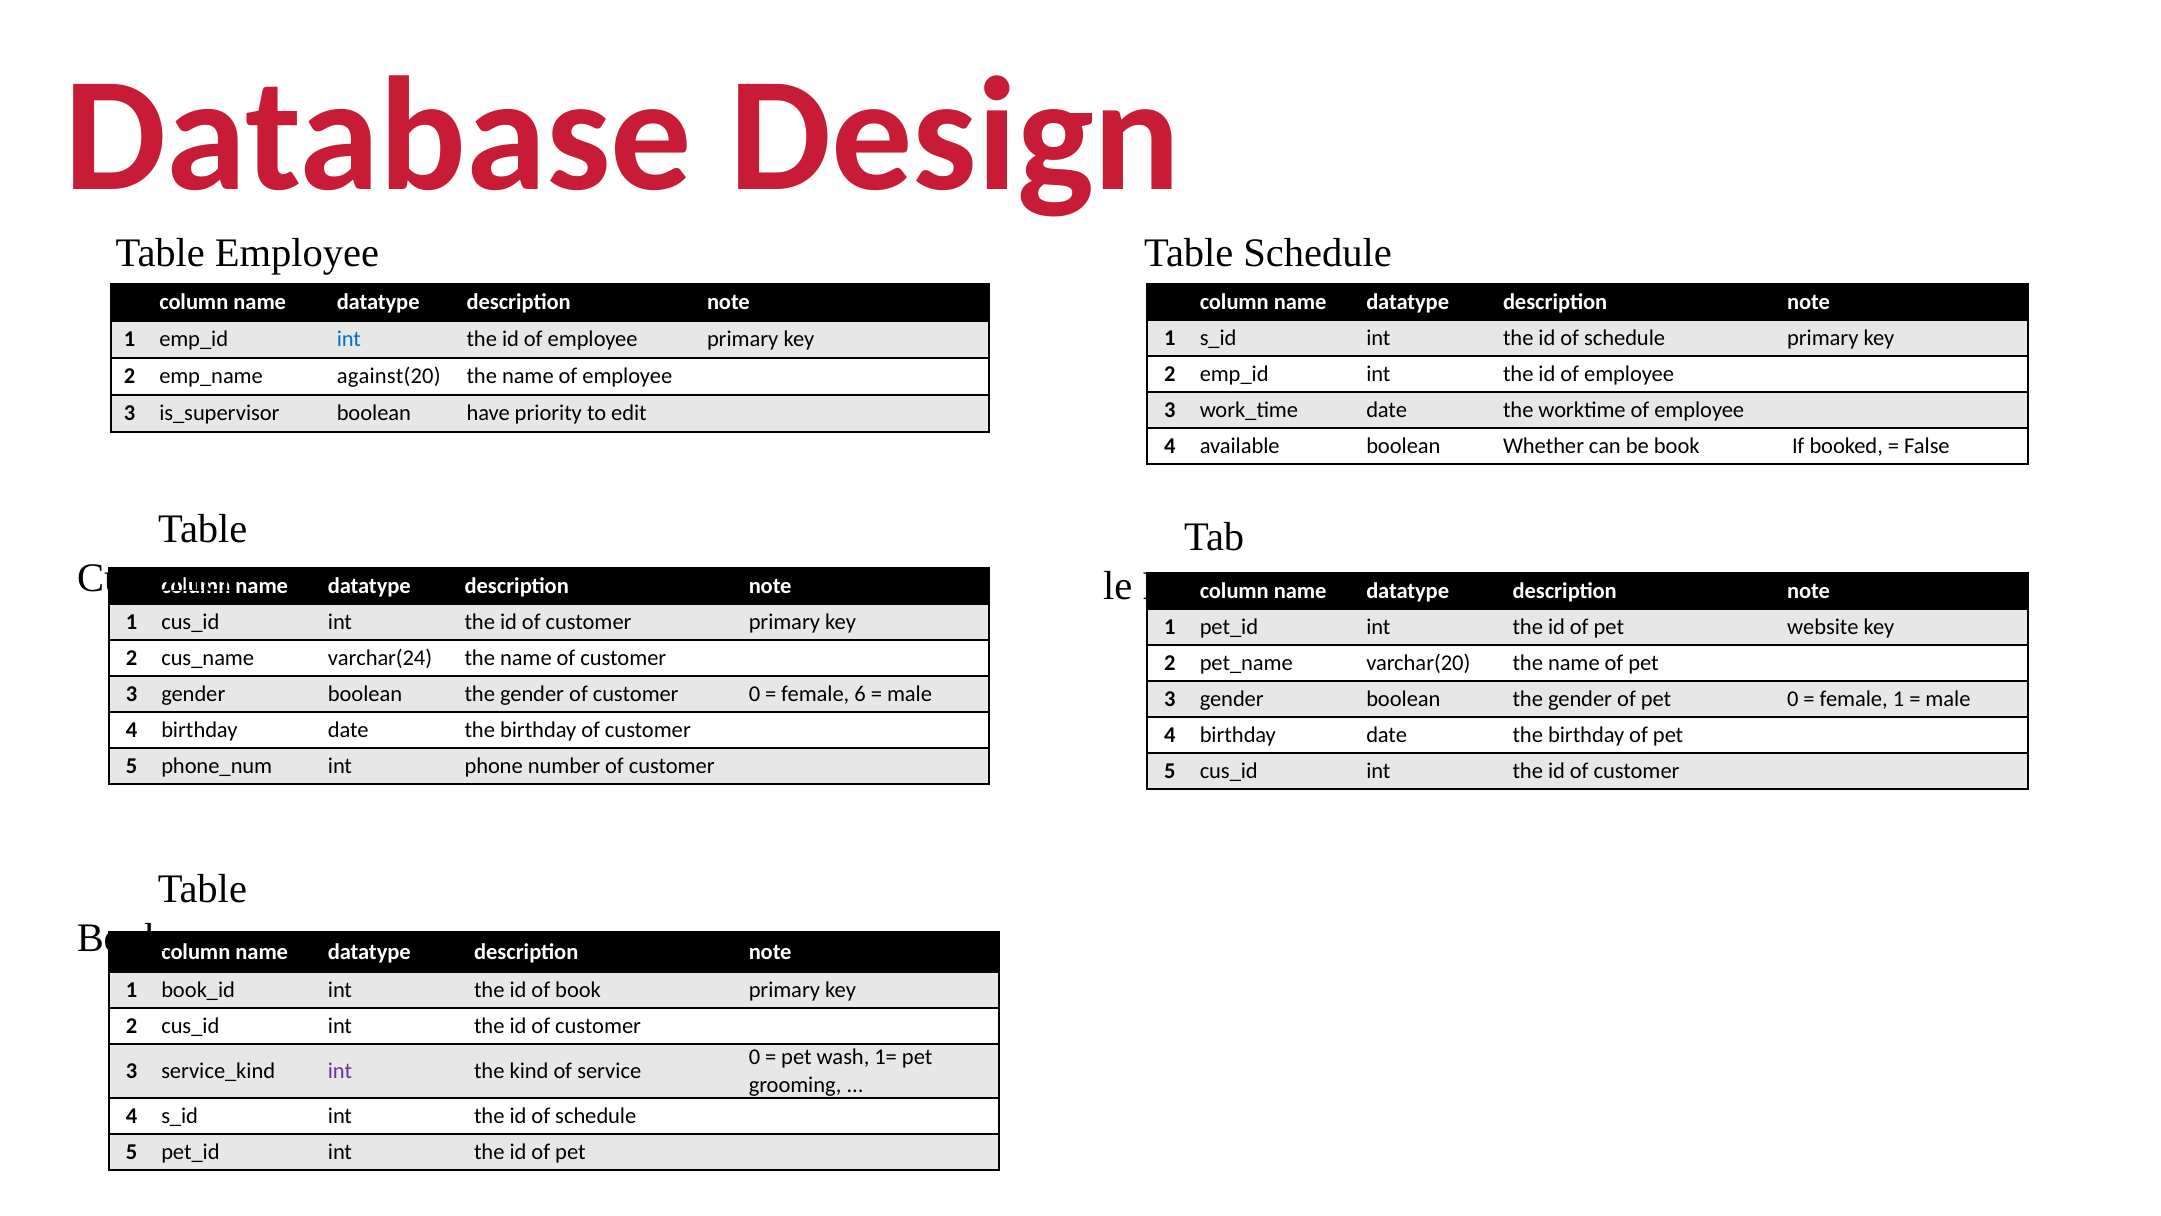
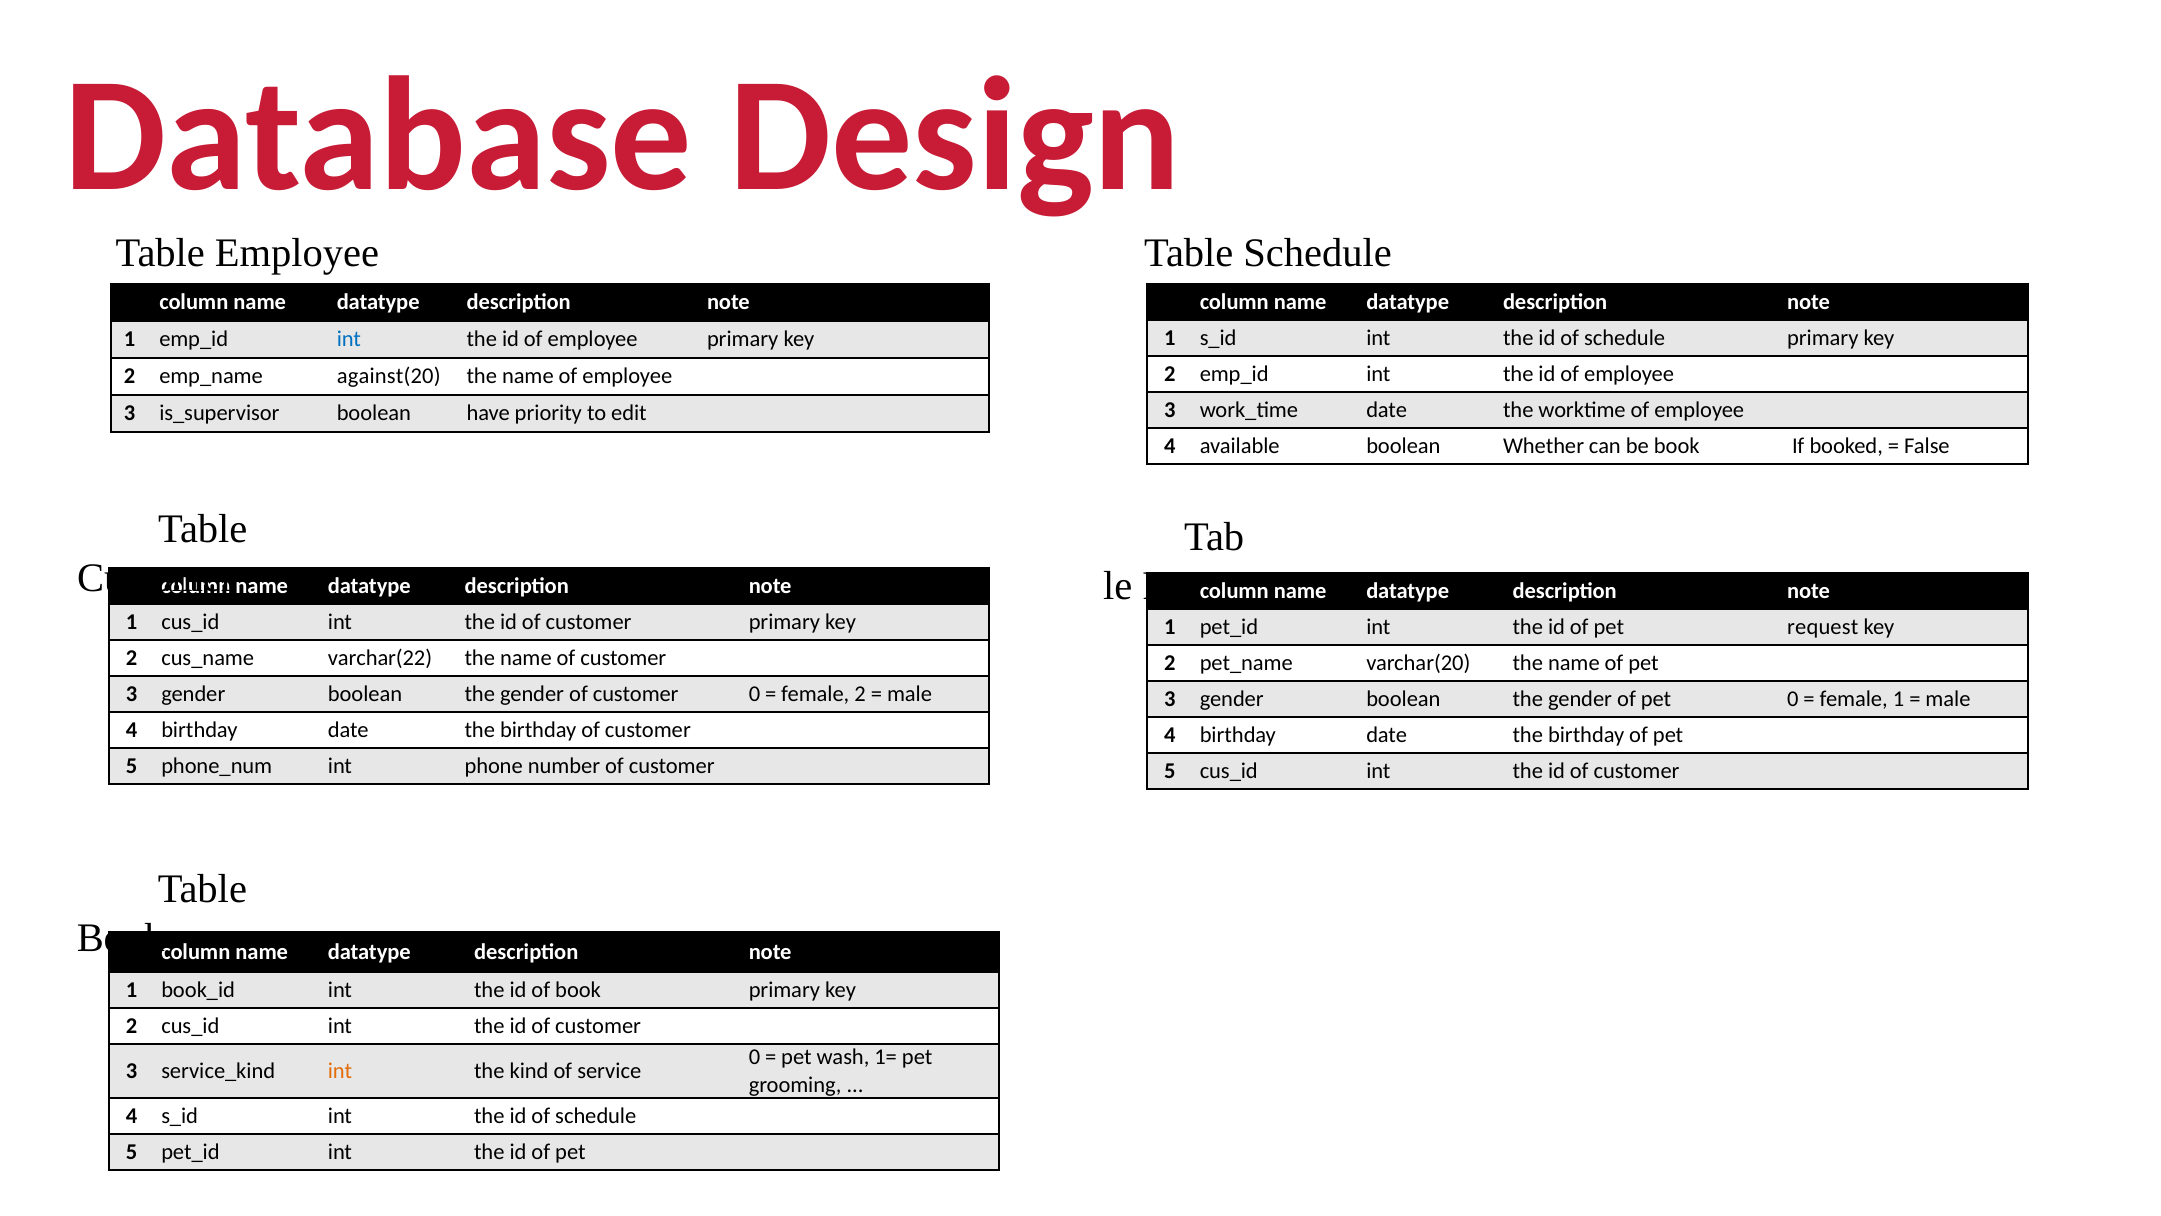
website: website -> request
varchar(24: varchar(24 -> varchar(22
female 6: 6 -> 2
int at (340, 1071) colour: purple -> orange
